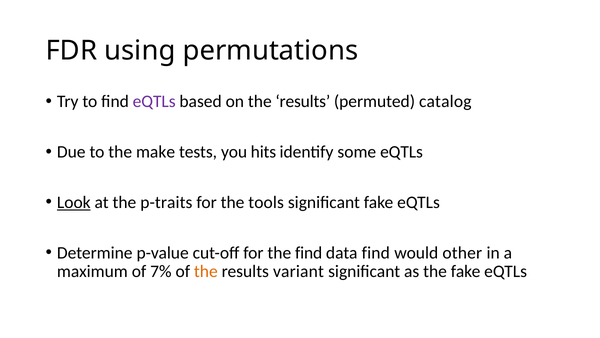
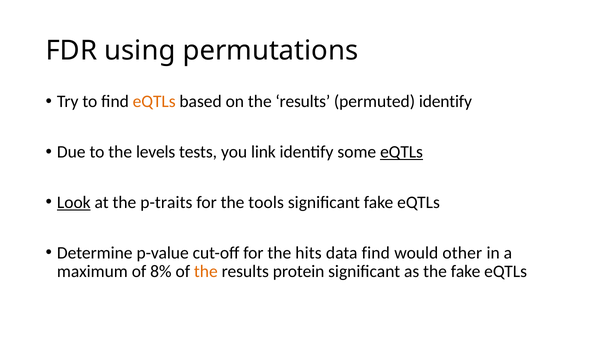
eQTLs at (154, 101) colour: purple -> orange
permuted catalog: catalog -> identify
make: make -> levels
hits: hits -> link
eQTLs at (402, 152) underline: none -> present
the find: find -> hits
7%: 7% -> 8%
variant: variant -> protein
